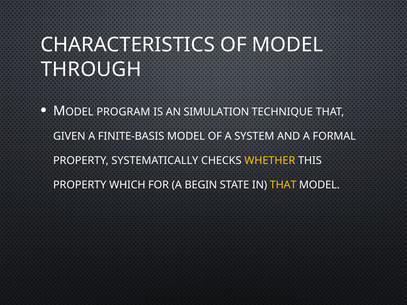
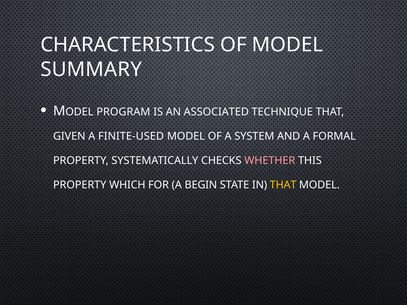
THROUGH: THROUGH -> SUMMARY
SIMULATION: SIMULATION -> ASSOCIATED
FINITE-BASIS: FINITE-BASIS -> FINITE-USED
WHETHER colour: yellow -> pink
